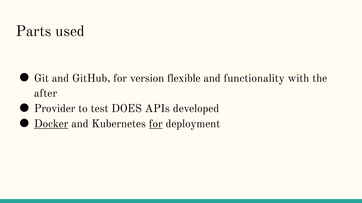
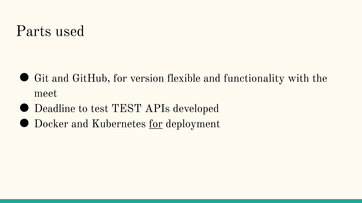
after: after -> meet
Provider: Provider -> Deadline
test DOES: DOES -> TEST
Docker underline: present -> none
